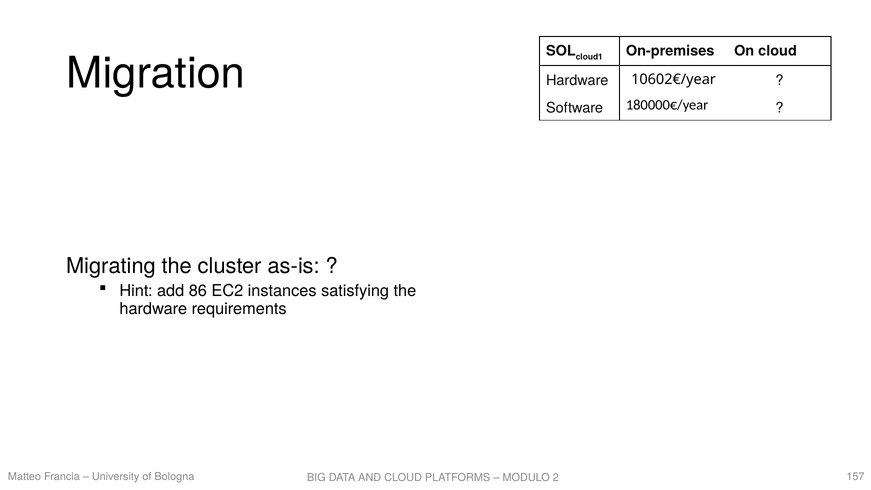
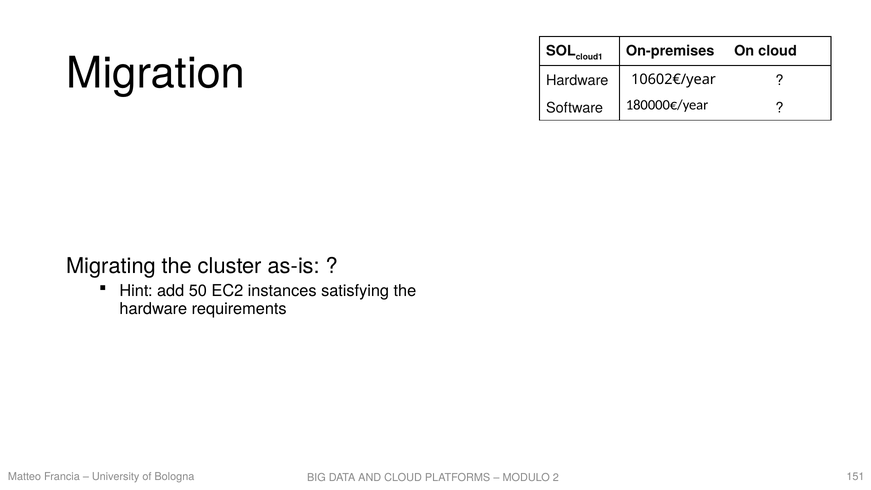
86: 86 -> 50
157: 157 -> 151
